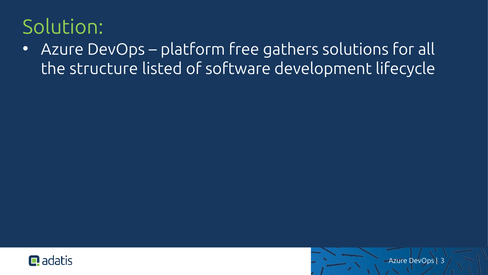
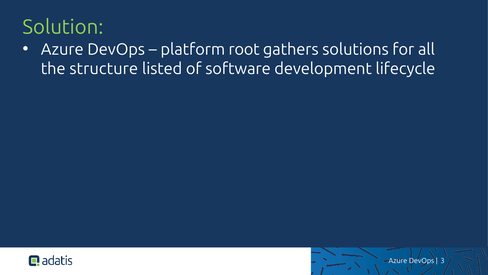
free: free -> root
